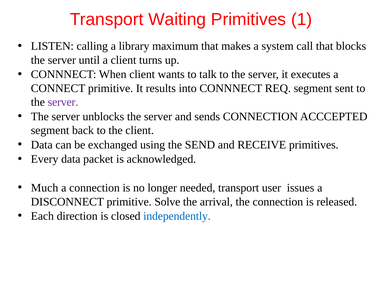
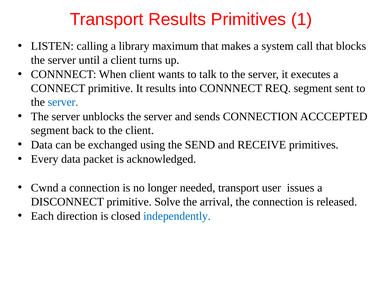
Transport Waiting: Waiting -> Results
server at (63, 102) colour: purple -> blue
Much: Much -> Cwnd
